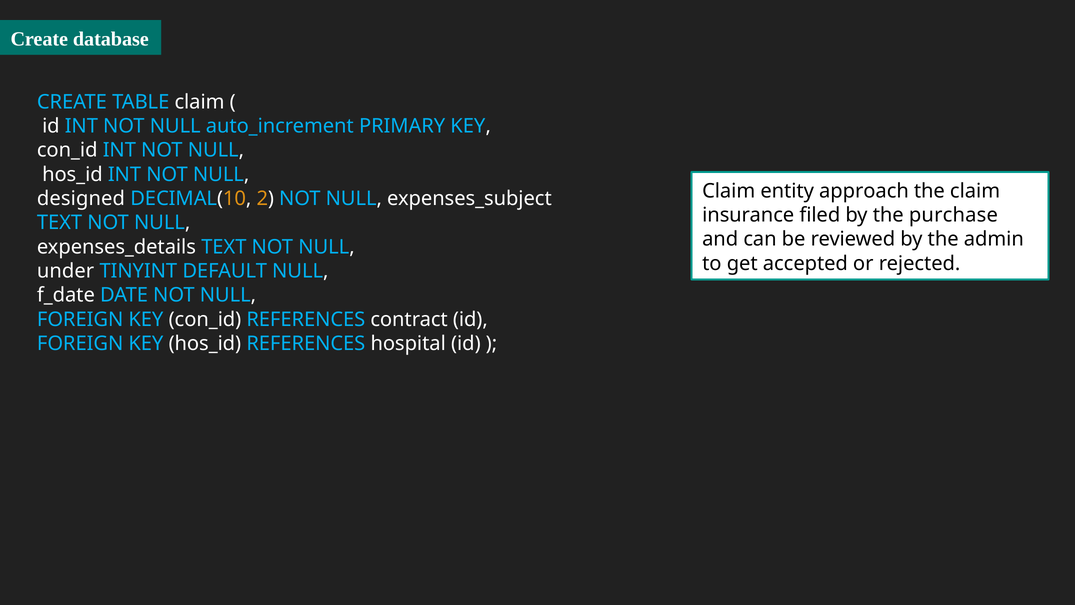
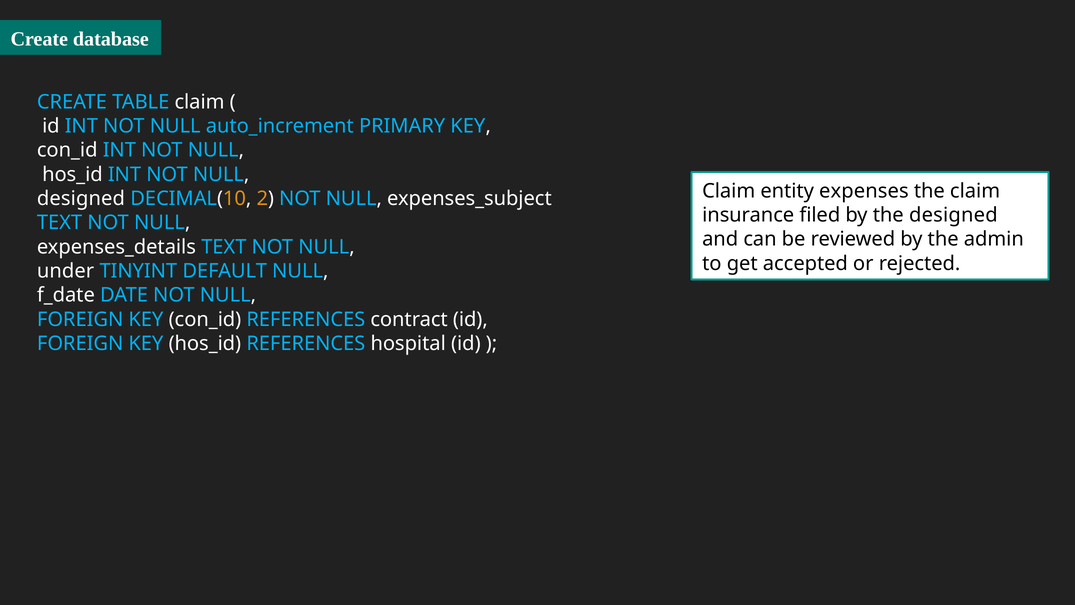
approach: approach -> expenses
the purchase: purchase -> designed
